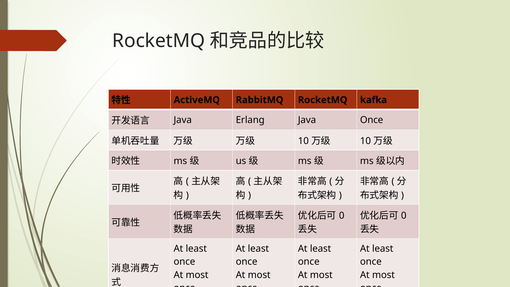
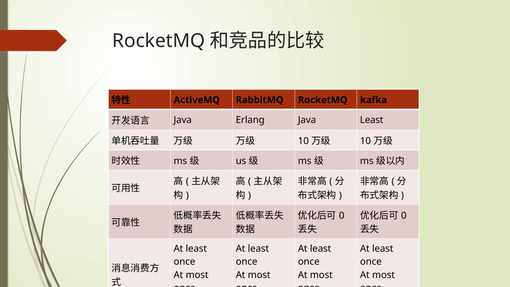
Java Once: Once -> Least
